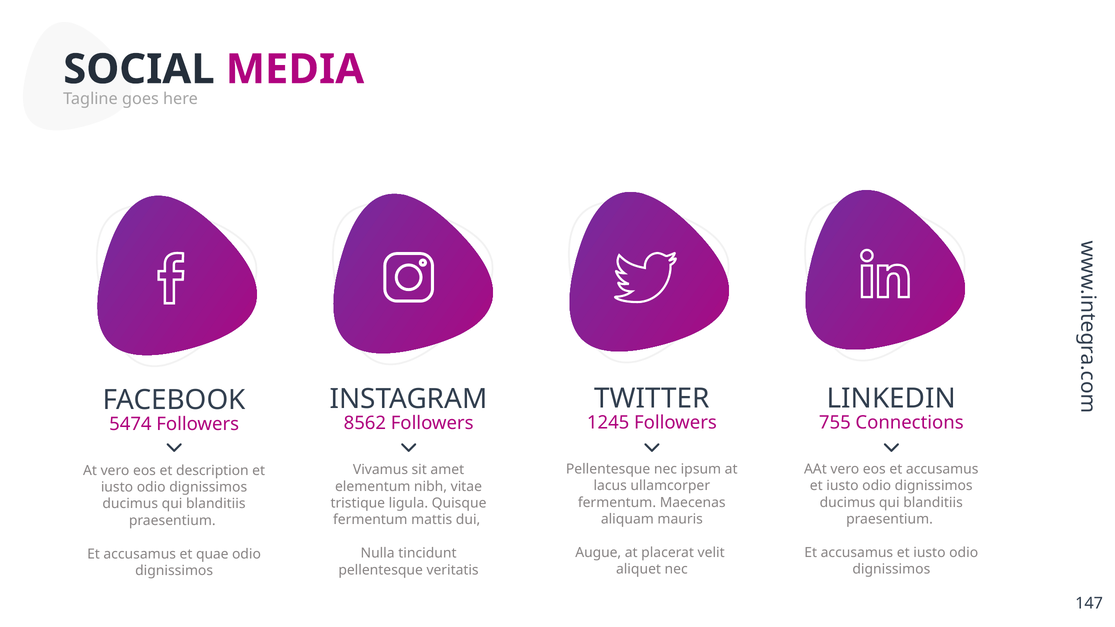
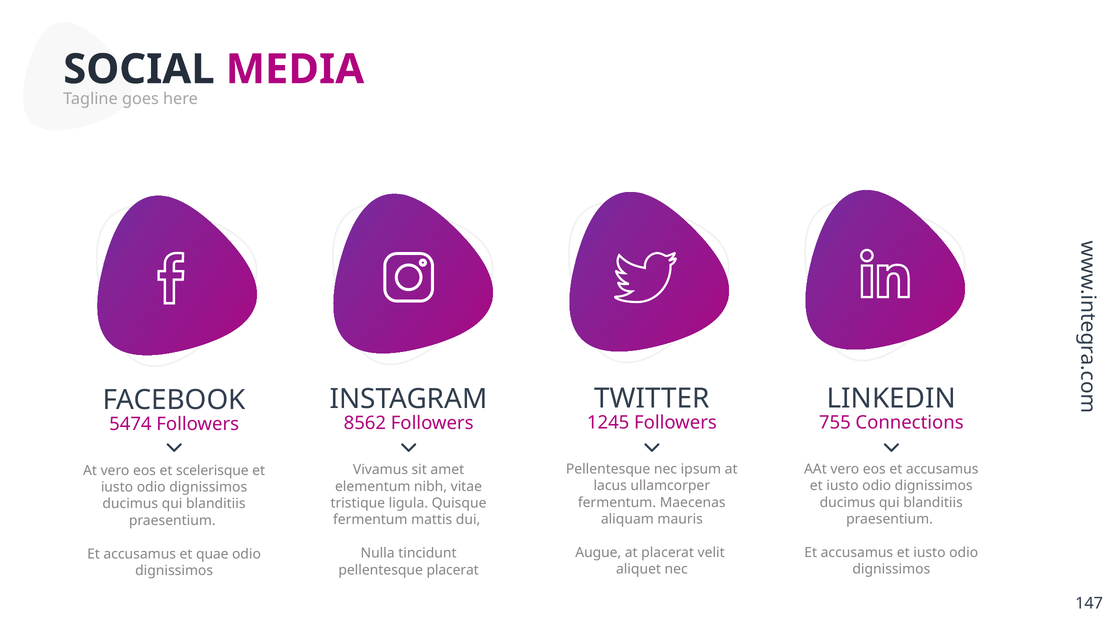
description: description -> scelerisque
pellentesque veritatis: veritatis -> placerat
